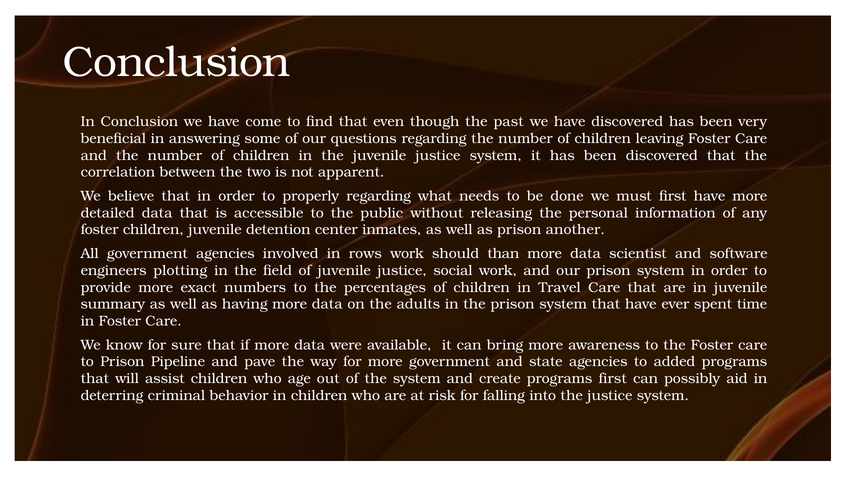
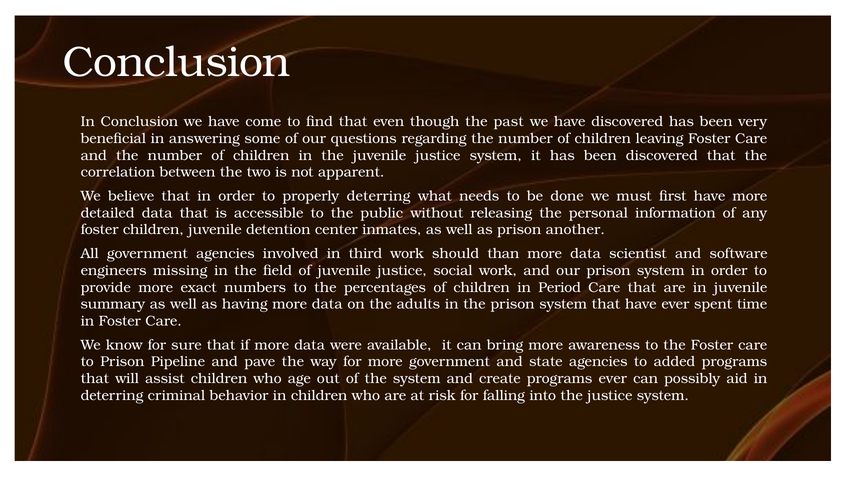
properly regarding: regarding -> deterring
rows: rows -> third
plotting: plotting -> missing
Travel: Travel -> Period
programs first: first -> ever
